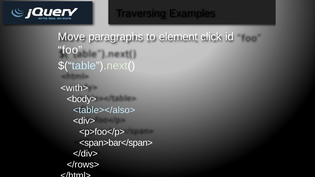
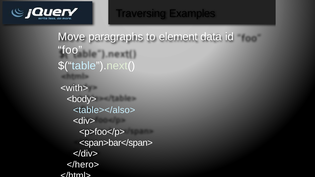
click: click -> data
</rows>: </rows> -> </hero>
